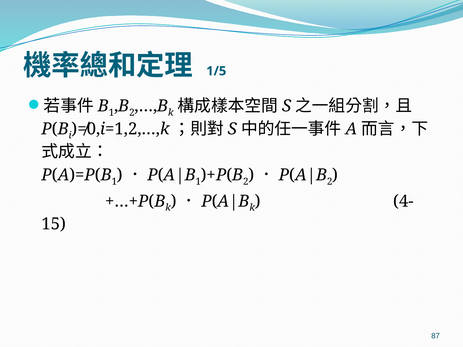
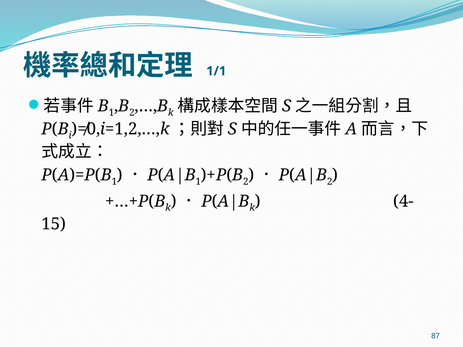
1/5: 1/5 -> 1/1
